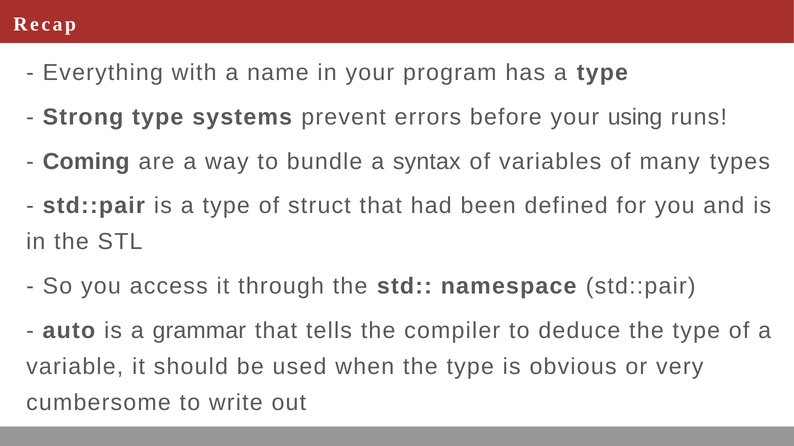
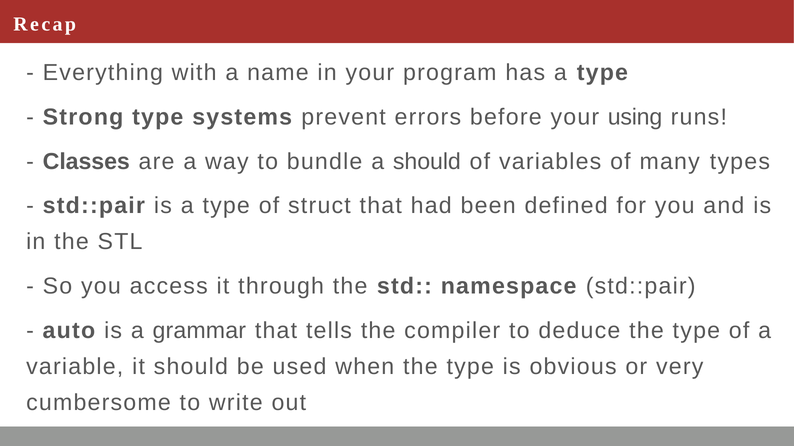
Coming: Coming -> Classes
a syntax: syntax -> should
